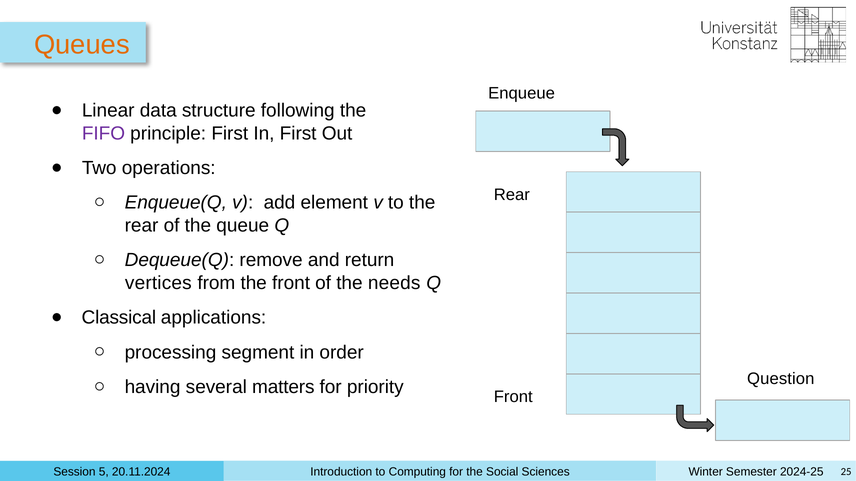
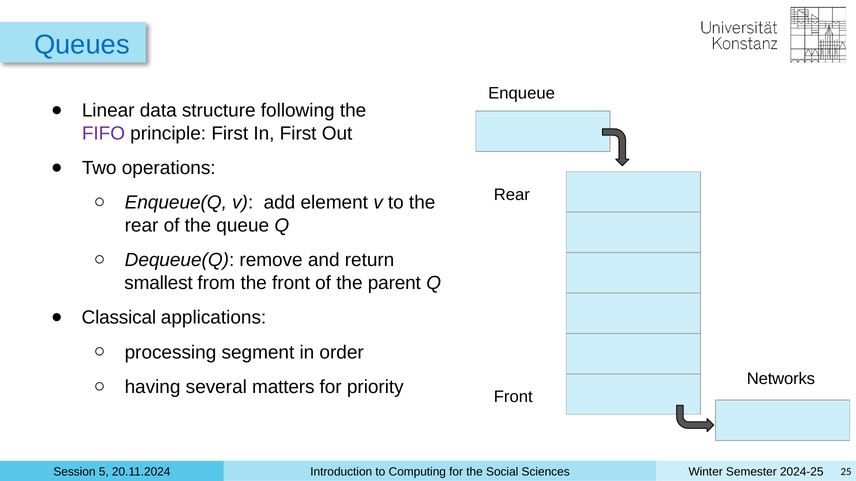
Queues colour: orange -> blue
vertices: vertices -> smallest
needs: needs -> parent
Question: Question -> Networks
